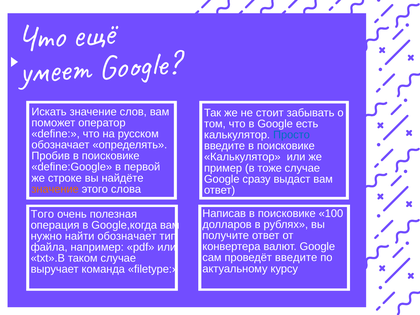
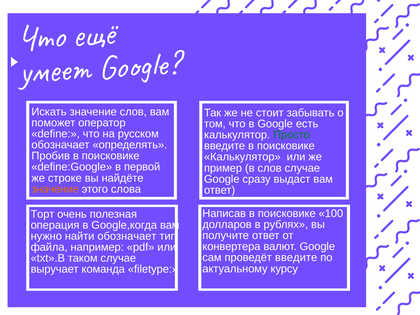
Просто colour: blue -> green
в тоже: тоже -> слов
Того: Того -> Торт
